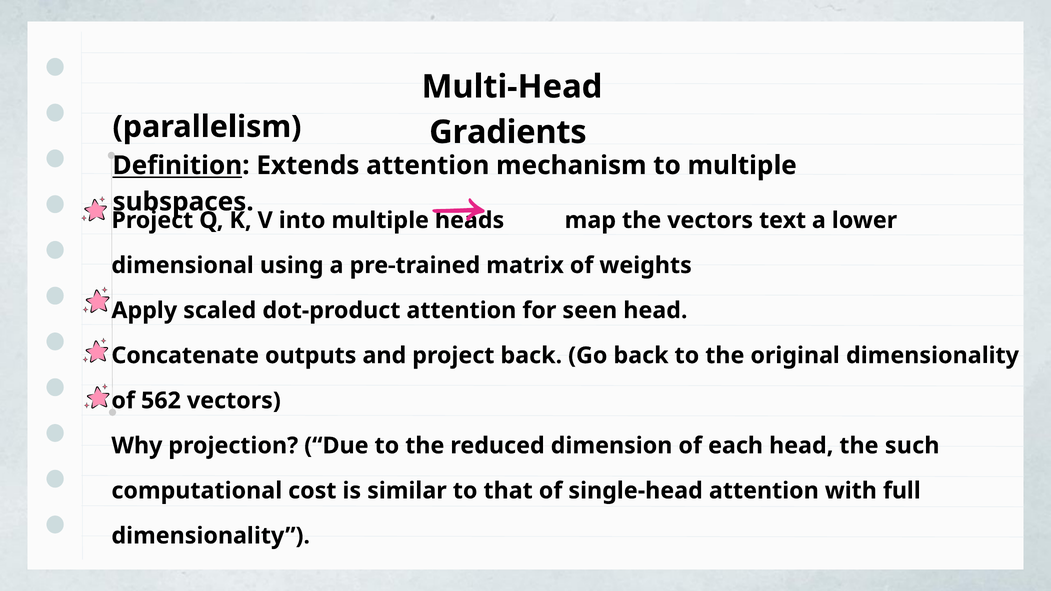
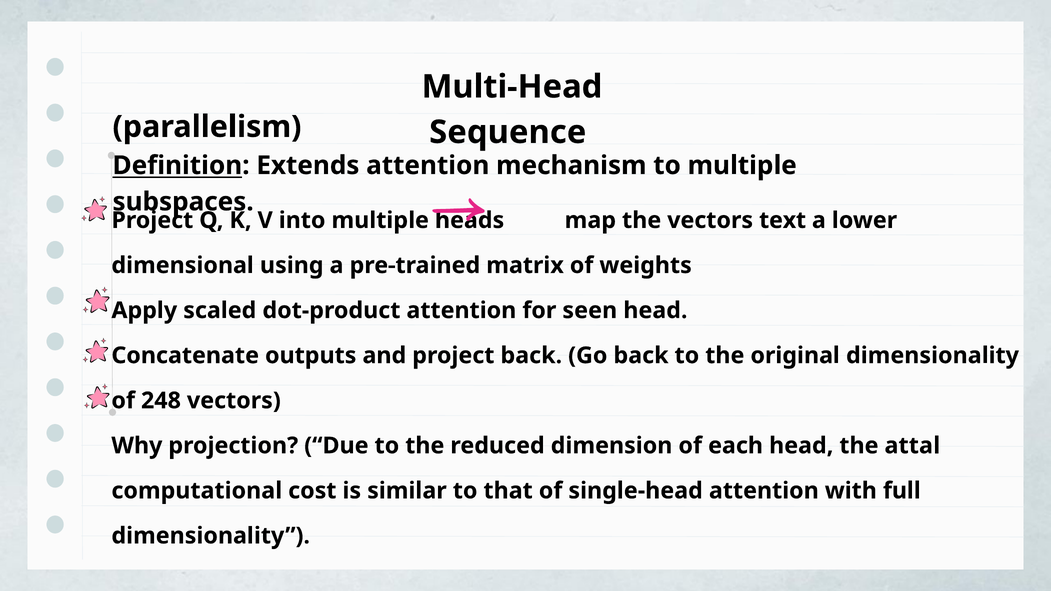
Gradients: Gradients -> Sequence
562: 562 -> 248
such: such -> attal
